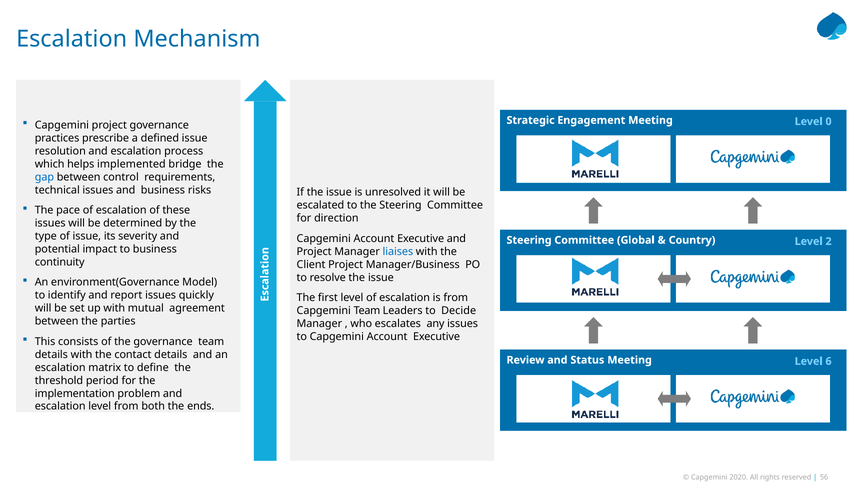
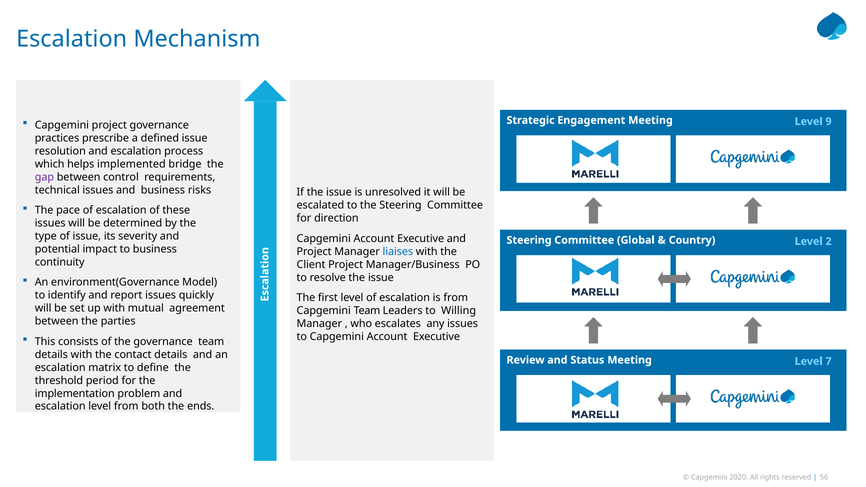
0: 0 -> 9
gap colour: blue -> purple
Decide: Decide -> Willing
6: 6 -> 7
